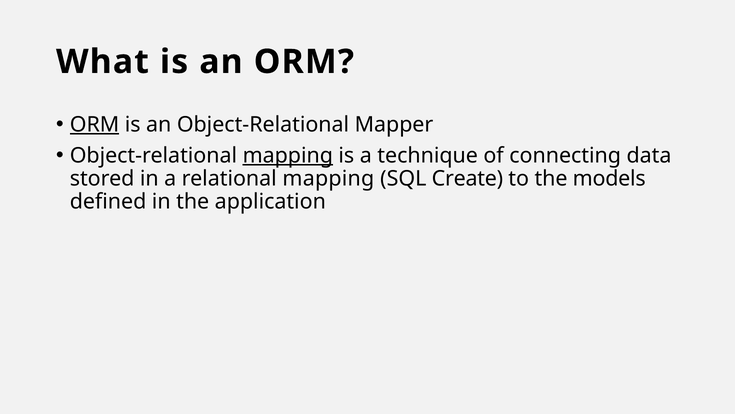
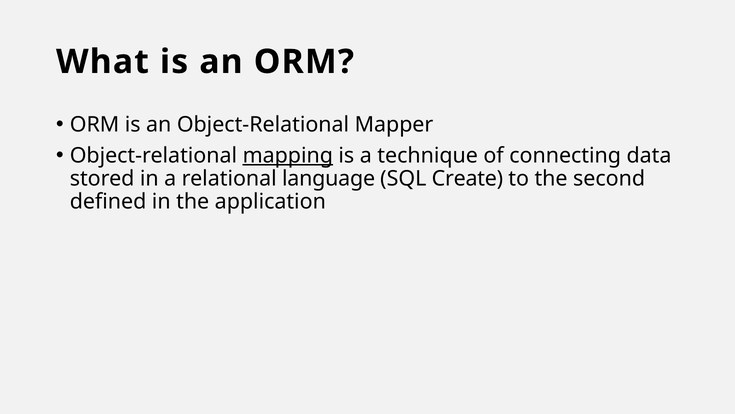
ORM at (95, 124) underline: present -> none
relational mapping: mapping -> language
models: models -> second
